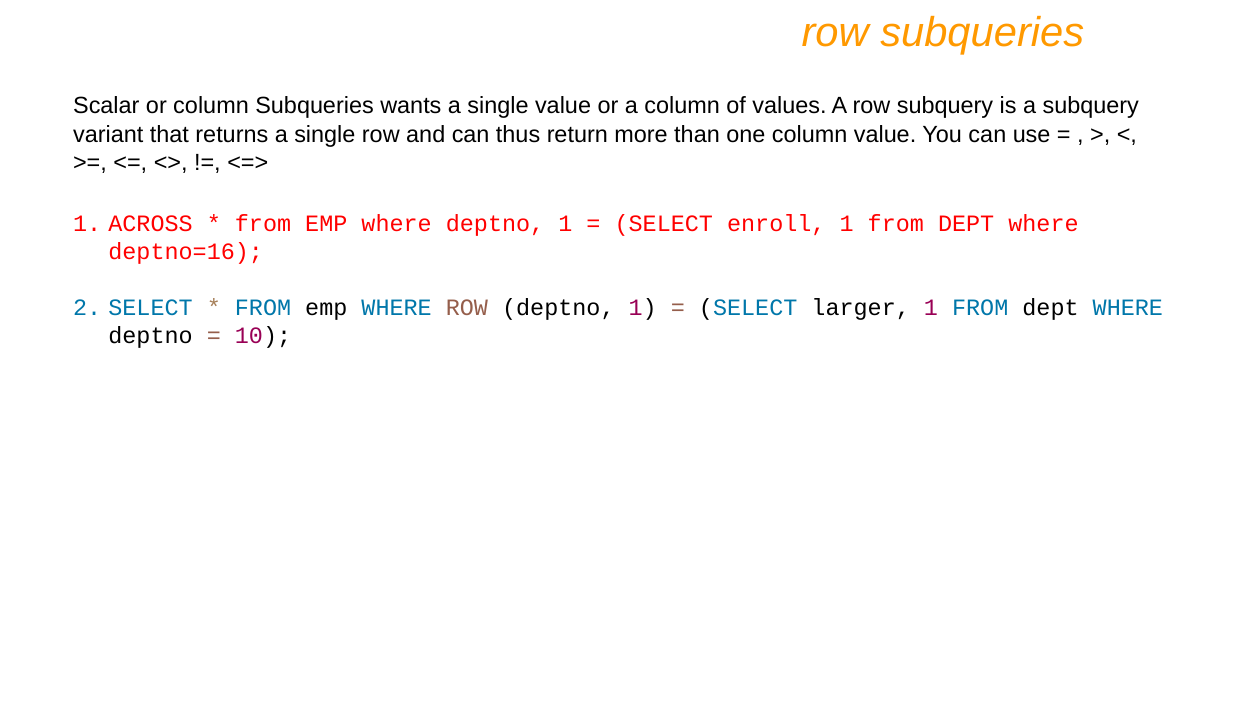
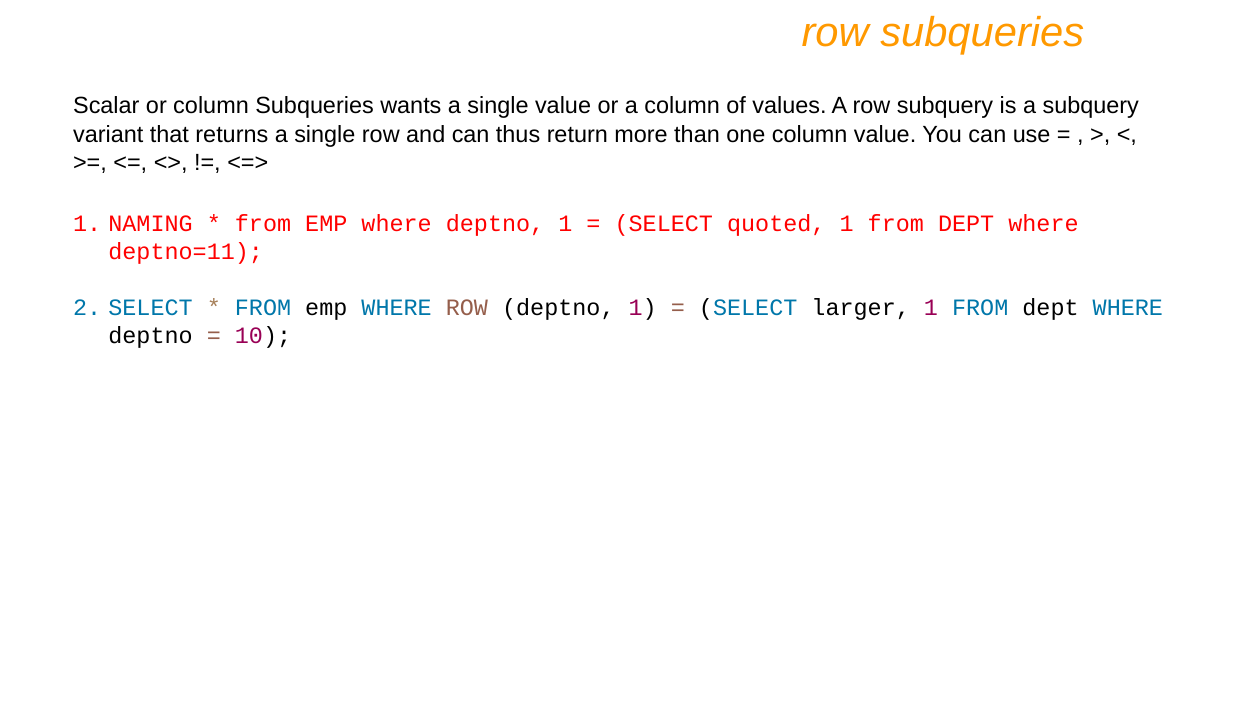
ACROSS: ACROSS -> NAMING
enroll: enroll -> quoted
deptno=16: deptno=16 -> deptno=11
